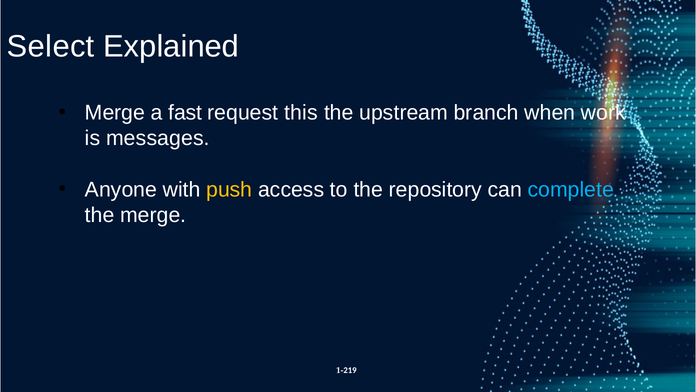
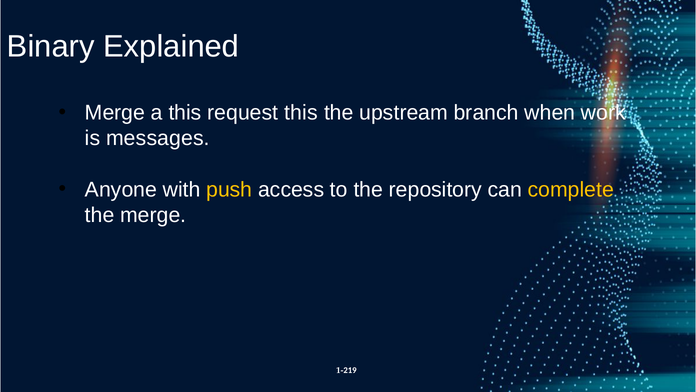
Select: Select -> Binary
a fast: fast -> this
complete colour: light blue -> yellow
